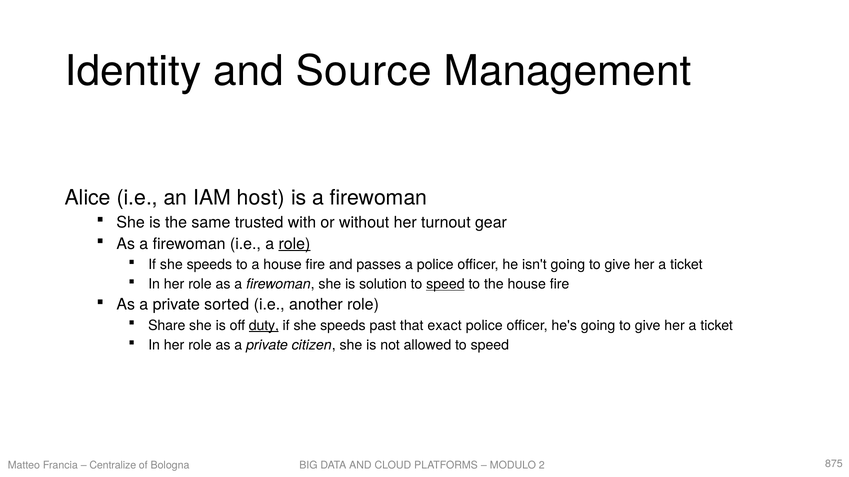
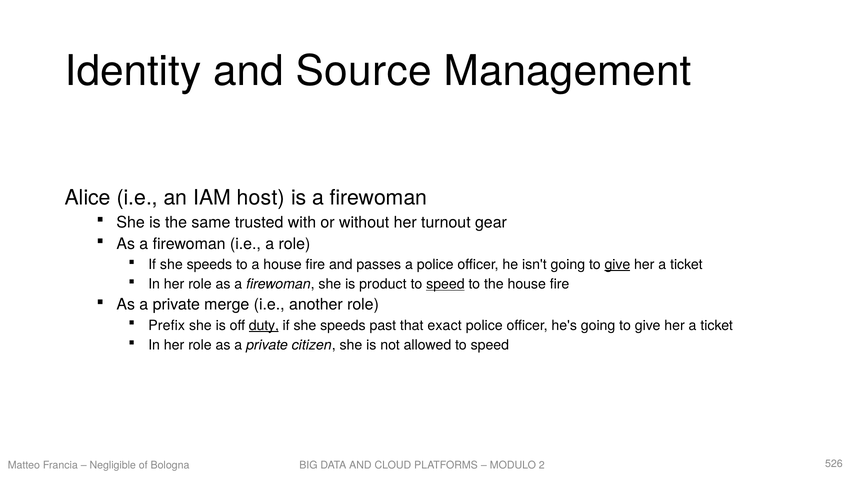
role at (294, 244) underline: present -> none
give at (617, 265) underline: none -> present
solution: solution -> product
sorted: sorted -> merge
Share: Share -> Prefix
Centralize: Centralize -> Negligible
875: 875 -> 526
